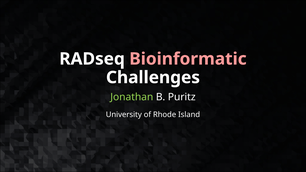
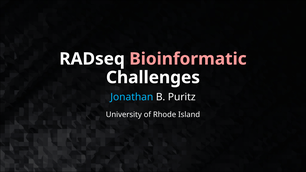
Jonathan colour: light green -> light blue
